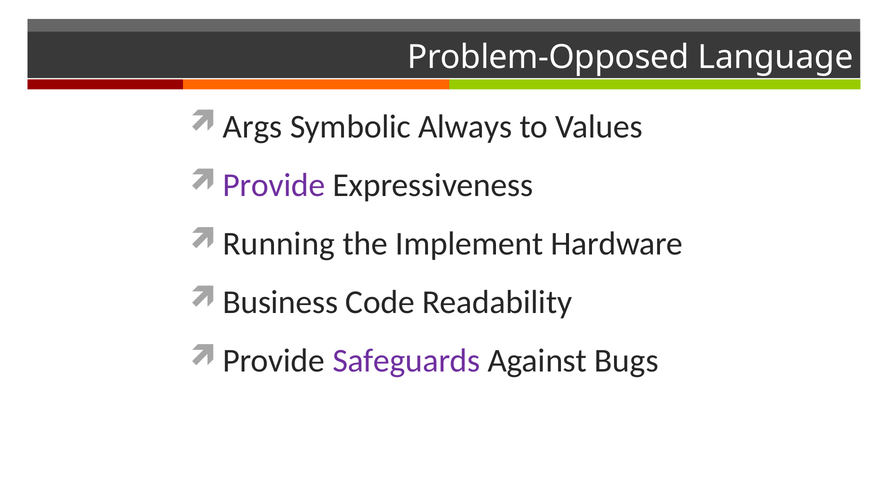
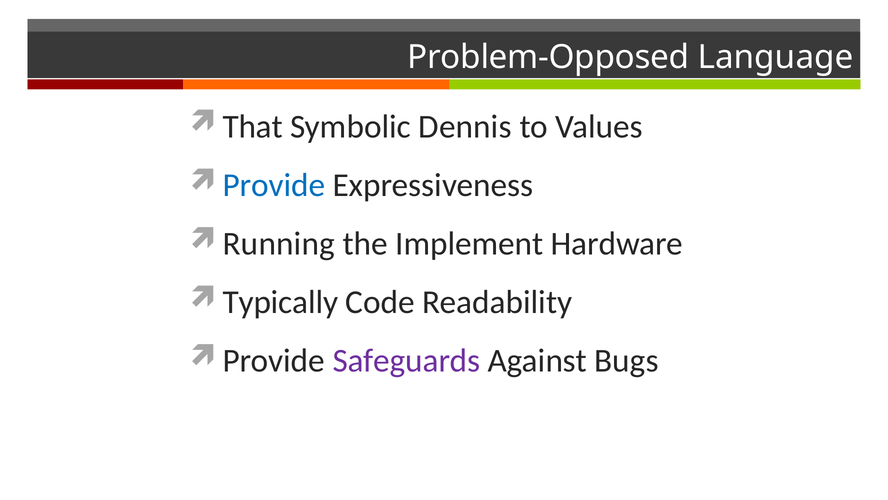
Args: Args -> That
Always: Always -> Dennis
Provide at (274, 185) colour: purple -> blue
Business: Business -> Typically
